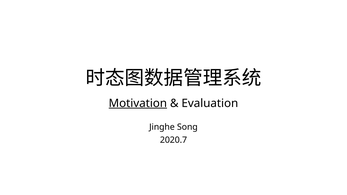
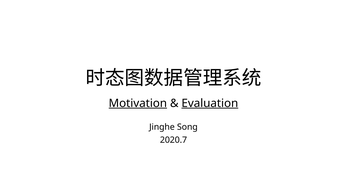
Evaluation underline: none -> present
